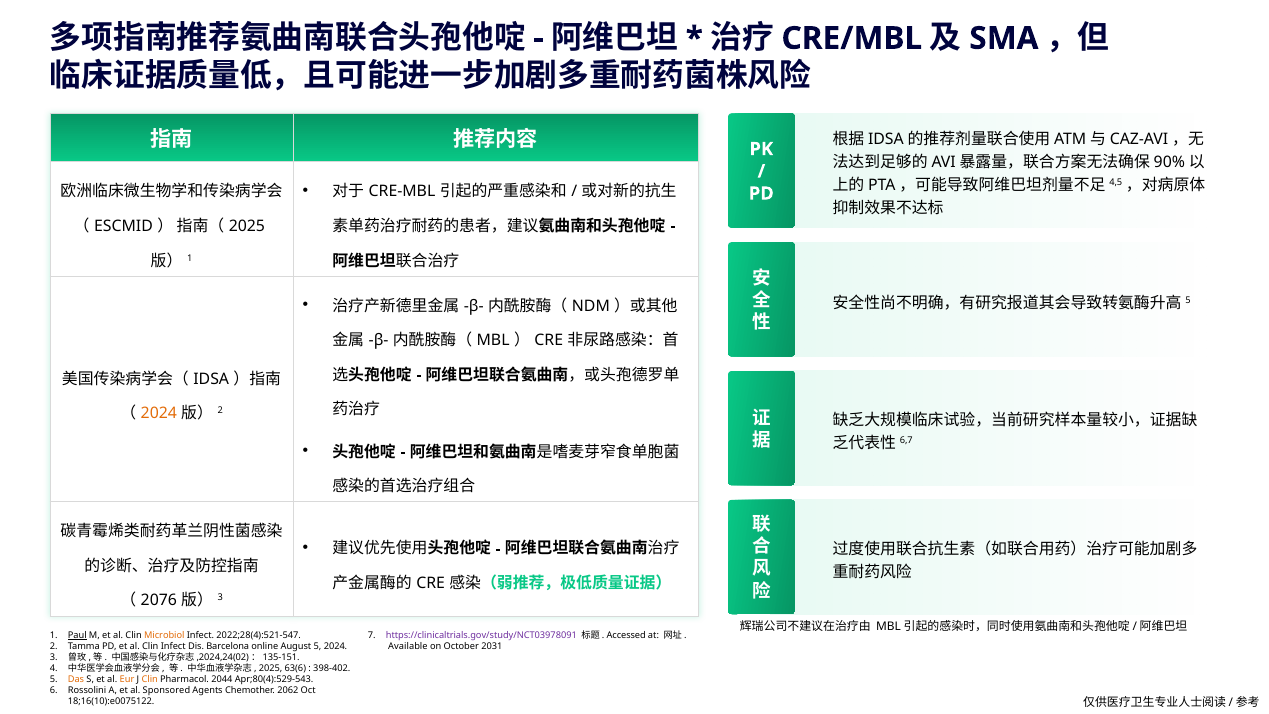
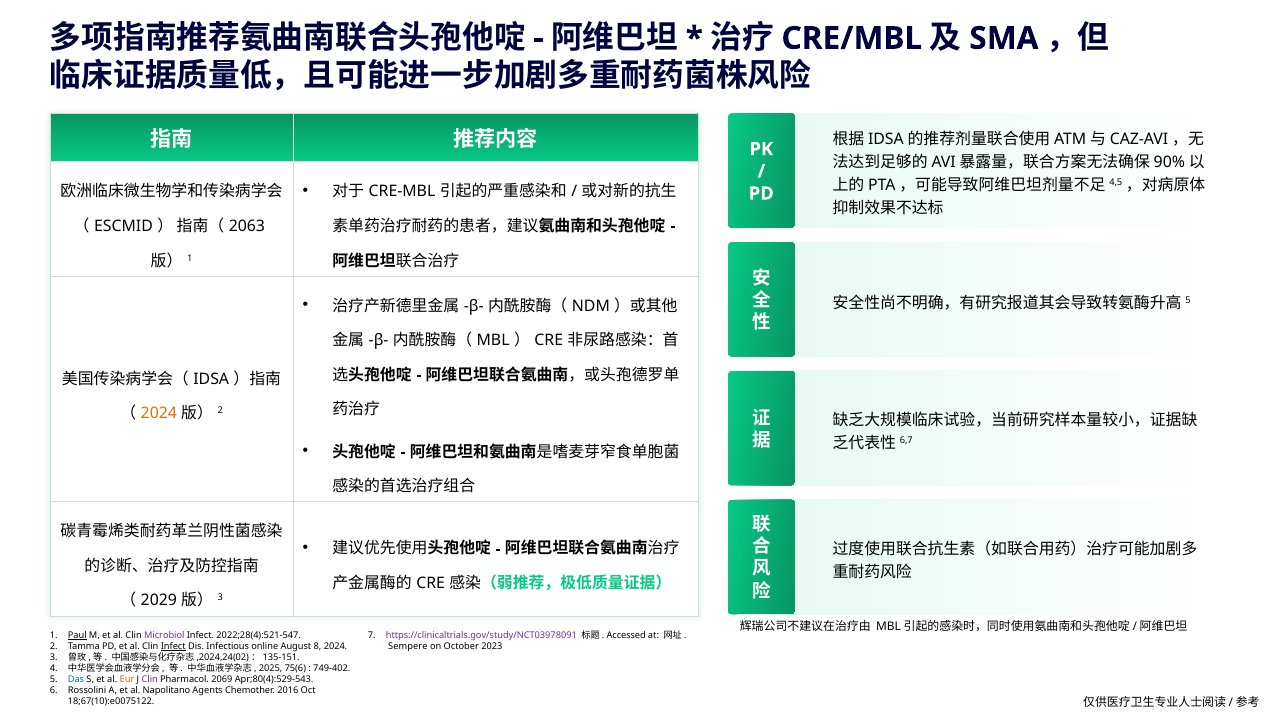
2025 at (247, 226): 2025 -> 2063
2076: 2076 -> 2029
Microbiol colour: orange -> purple
Infect at (173, 646) underline: none -> present
Barcelona: Barcelona -> Infectious
August 5: 5 -> 8
Available: Available -> Sempere
2031: 2031 -> 2023
63(6: 63(6 -> 75(6
398-402: 398-402 -> 749-402
Das colour: orange -> blue
Clin at (150, 679) colour: orange -> purple
2044: 2044 -> 2069
Sponsored: Sponsored -> Napolitano
2062: 2062 -> 2016
18;16(10):e0075122: 18;16(10):e0075122 -> 18;67(10):e0075122
